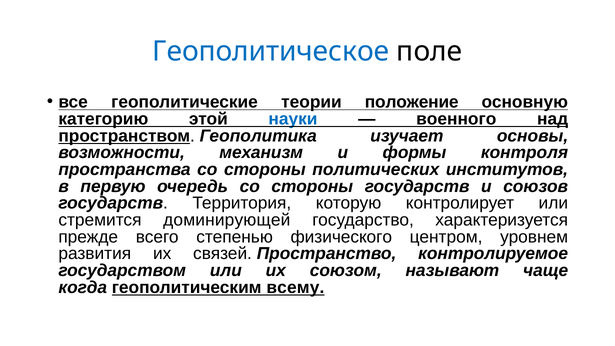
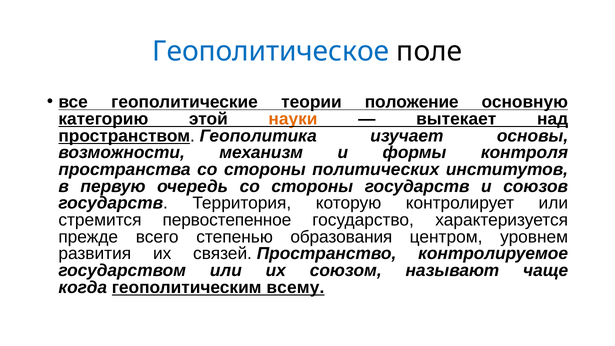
науки colour: blue -> orange
военного: военного -> вытекает
доминирующей: доминирующей -> первостепенное
физического: физического -> образования
